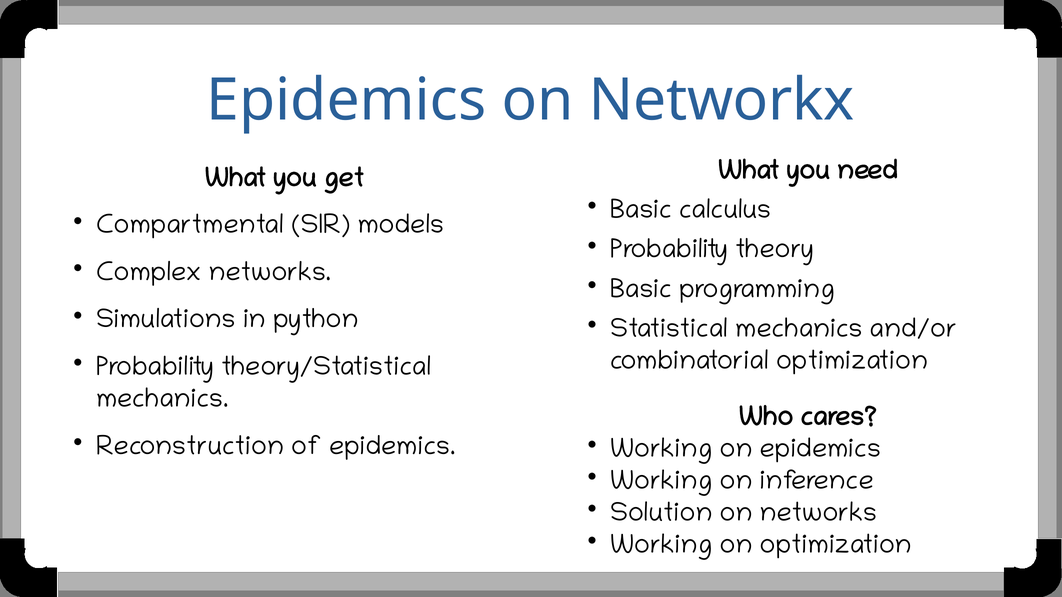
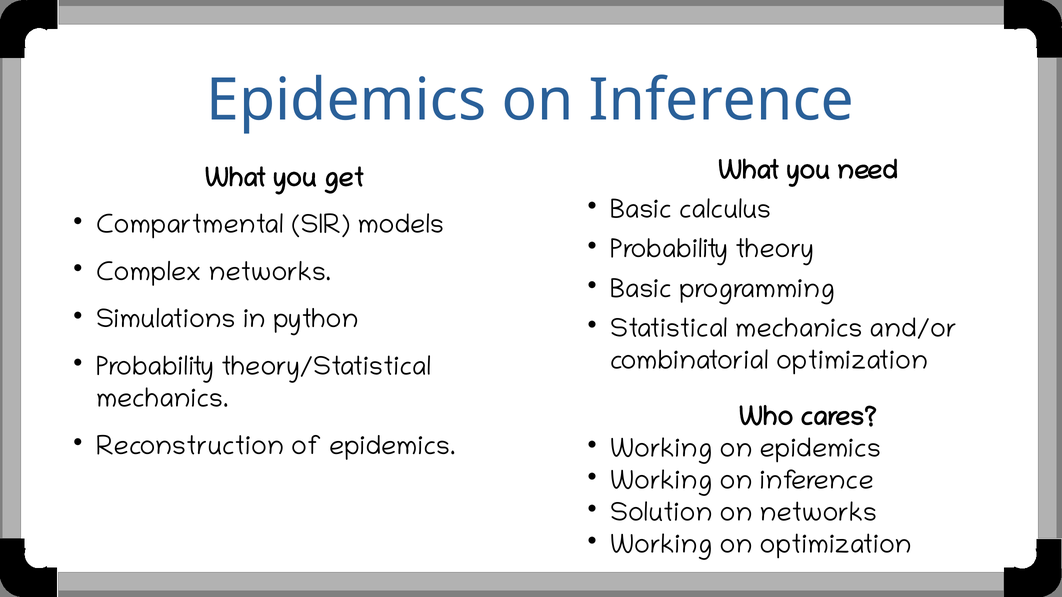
Epidemics on Networkx: Networkx -> Inference
